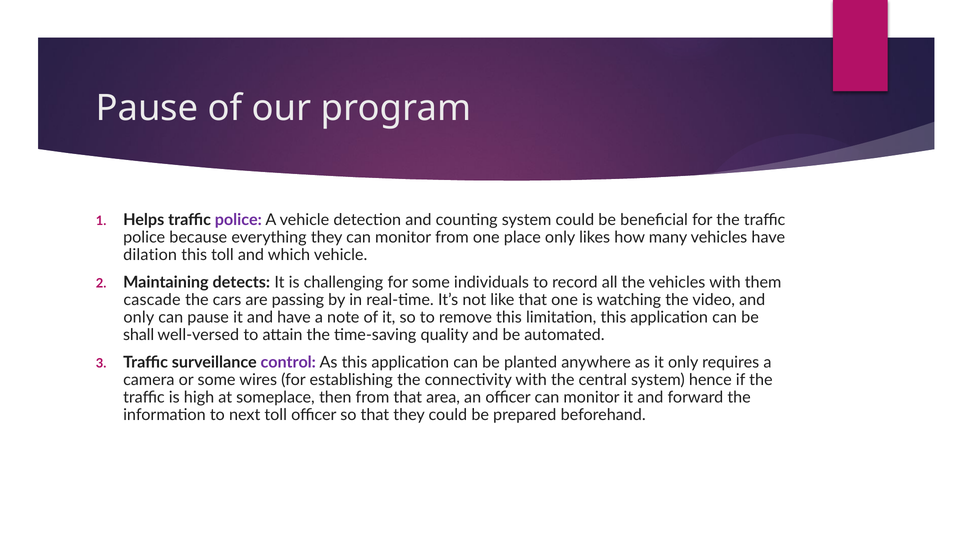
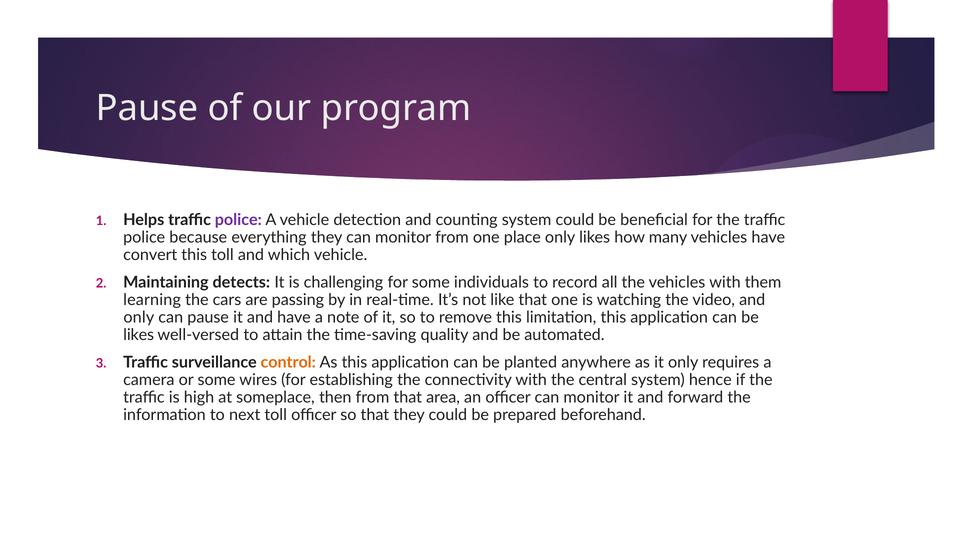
dilation: dilation -> convert
cascade: cascade -> learning
shall at (139, 335): shall -> likes
control colour: purple -> orange
